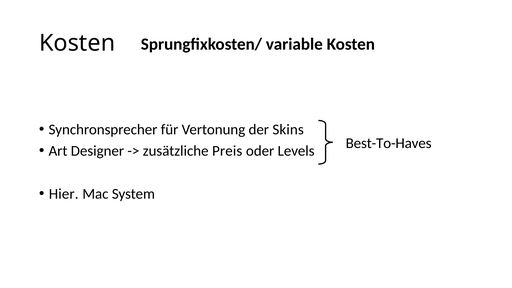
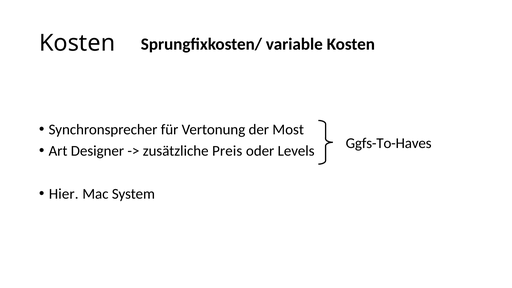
Skins: Skins -> Most
Best-To-Haves: Best-To-Haves -> Ggfs-To-Haves
